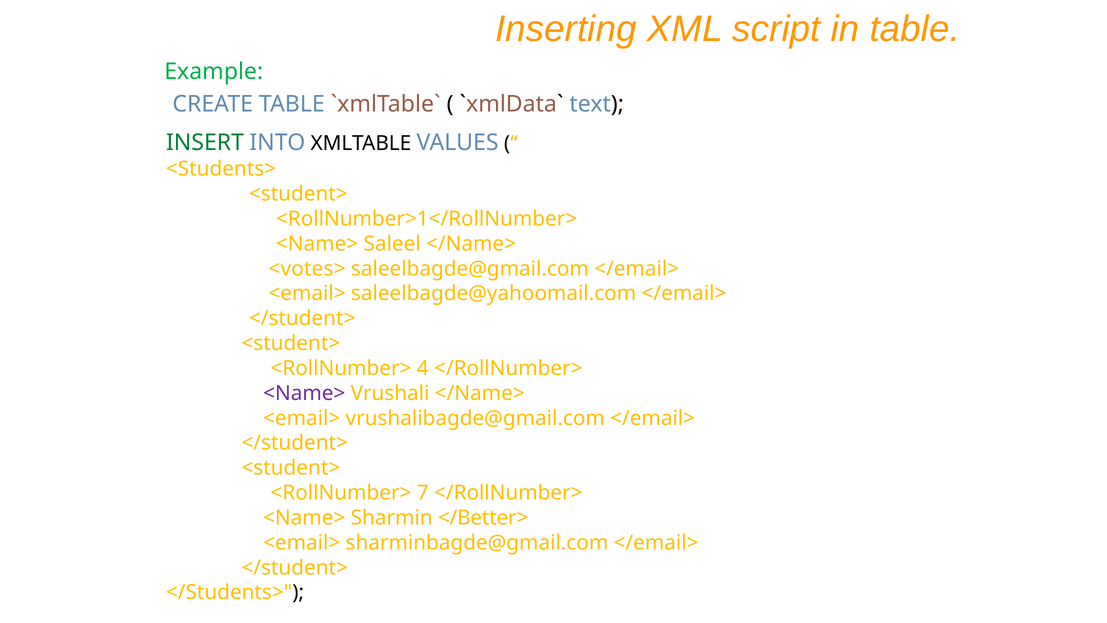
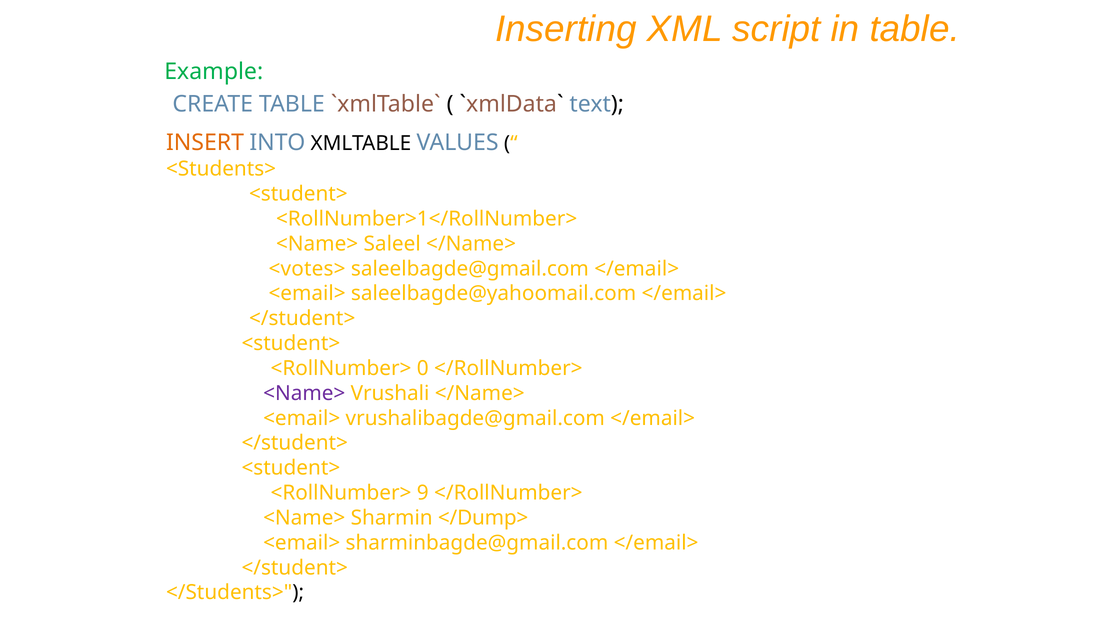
INSERT colour: green -> orange
4: 4 -> 0
7: 7 -> 9
</Better>: </Better> -> </Dump>
